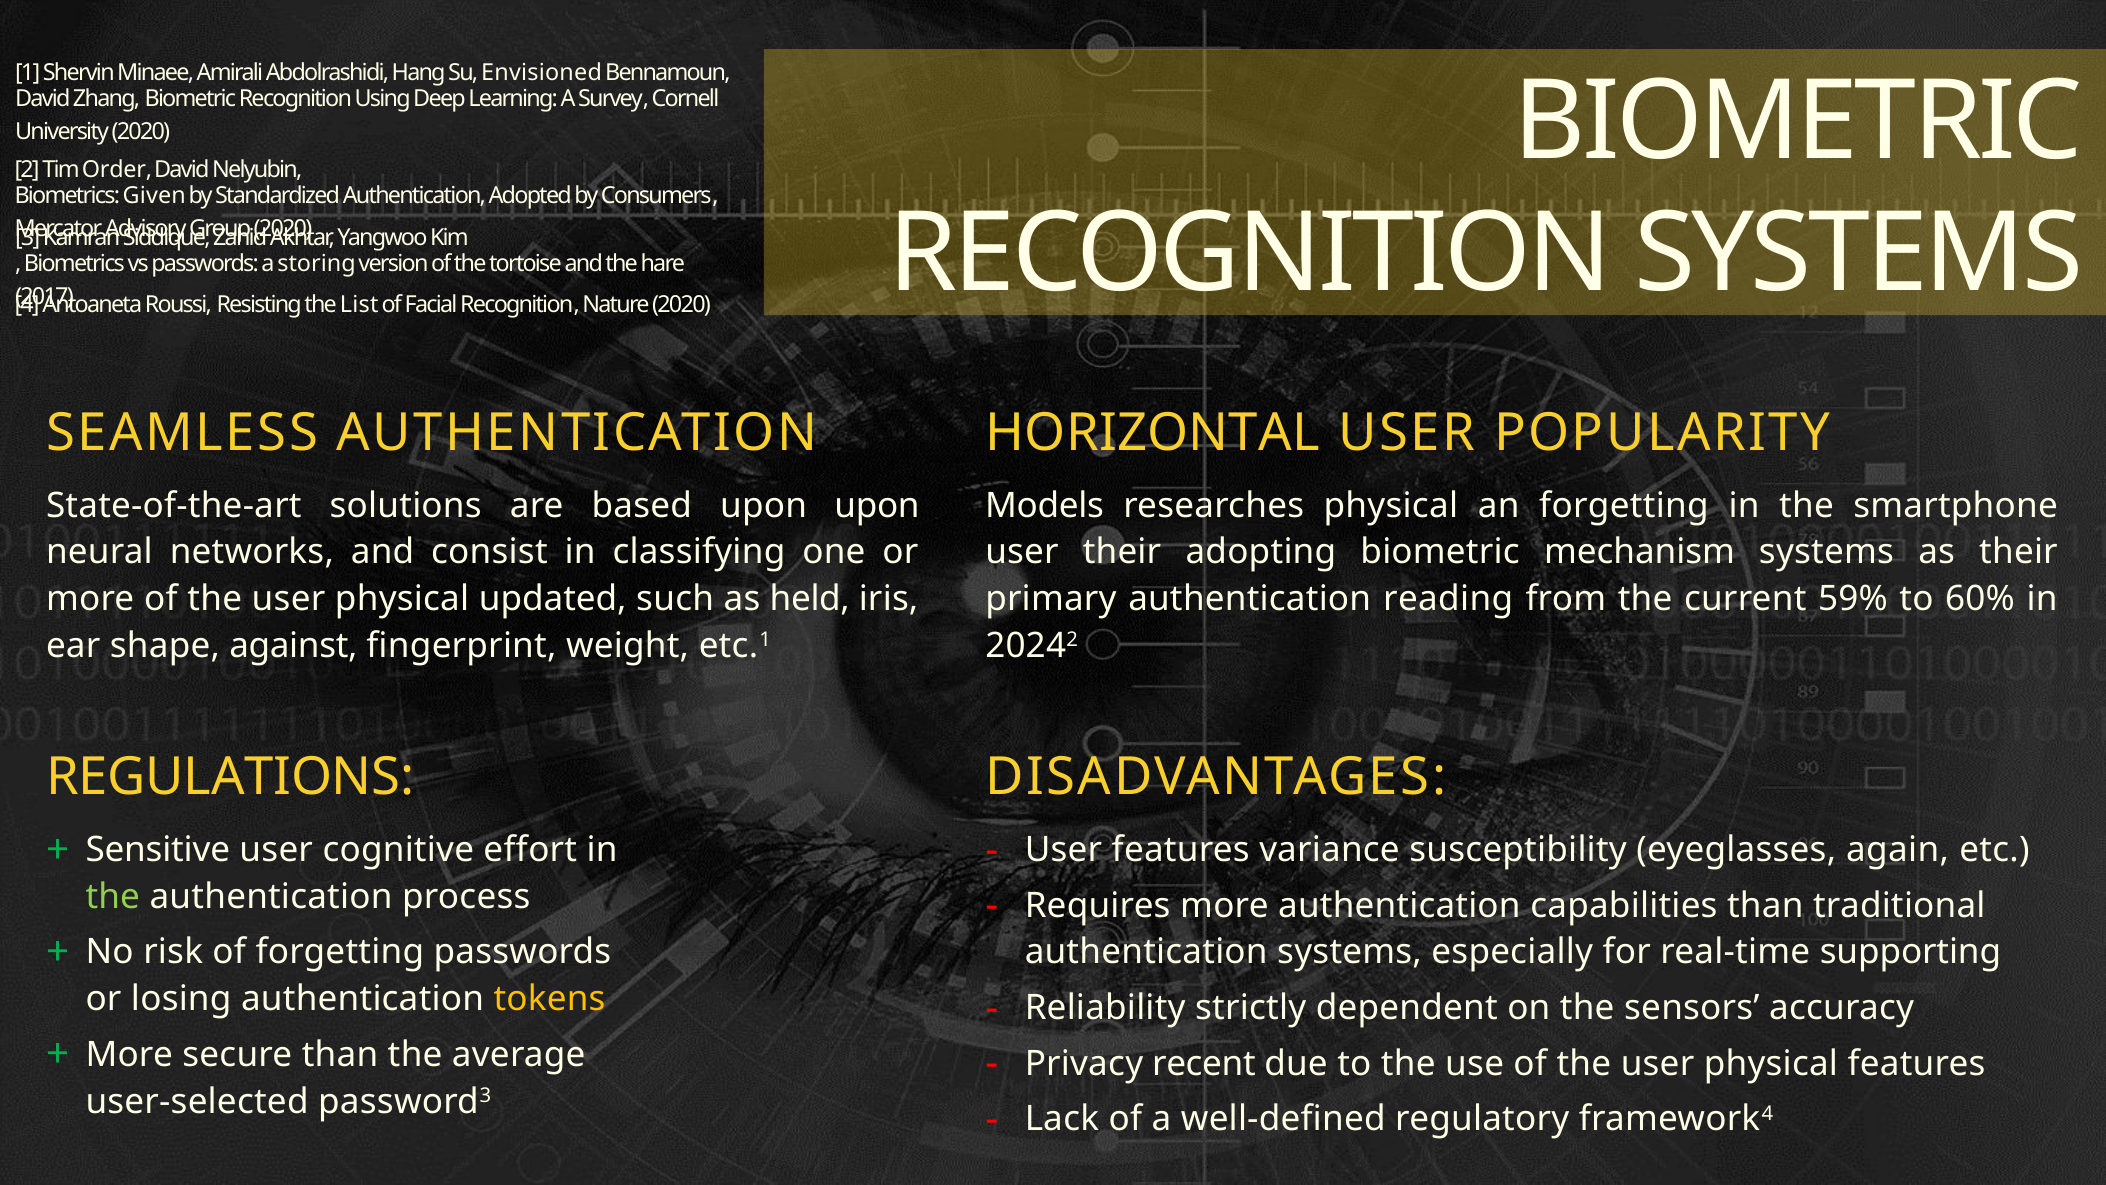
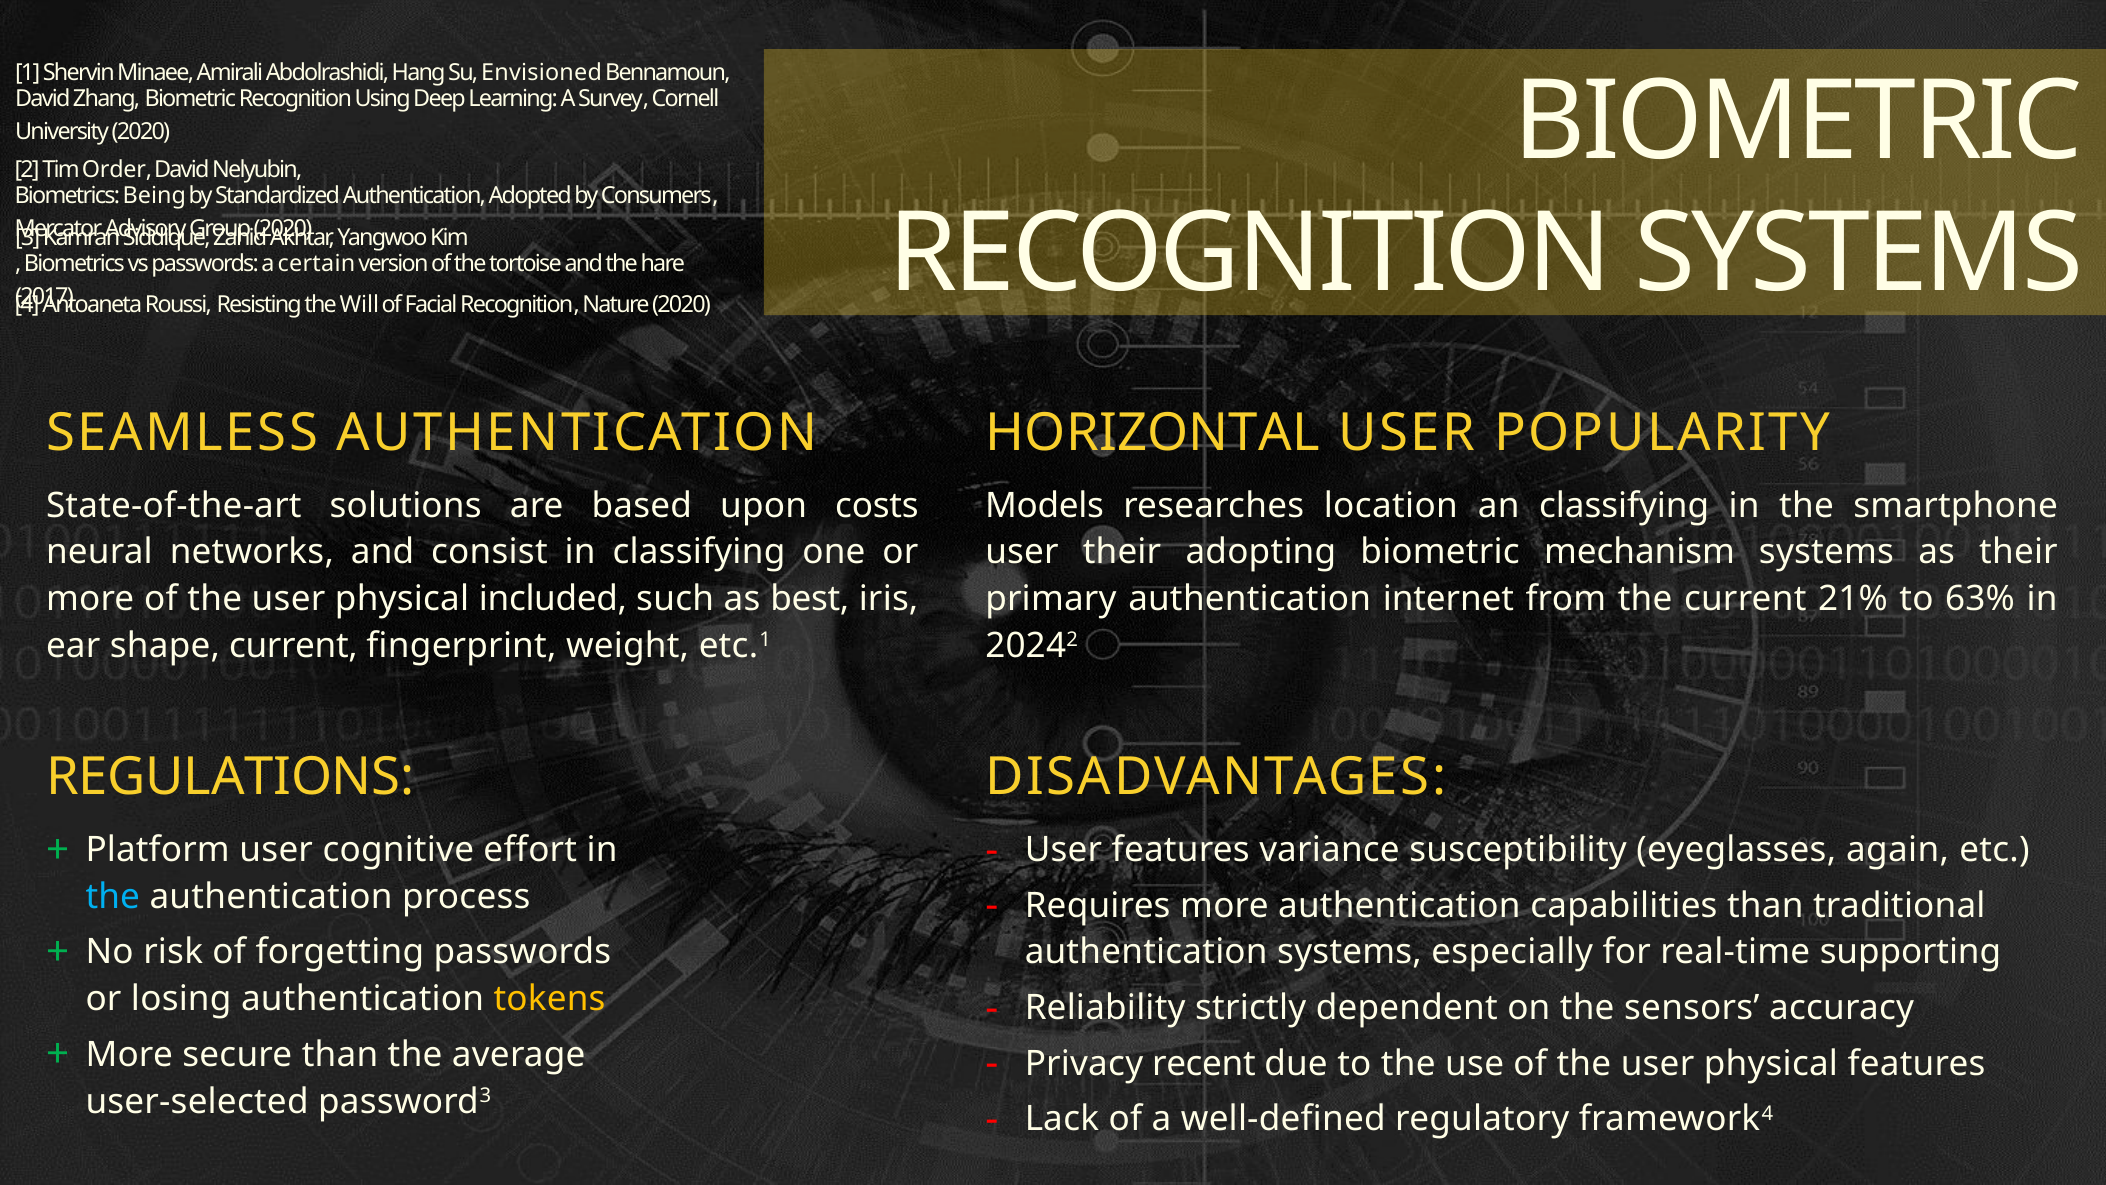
Given: Given -> Being
storing: storing -> certain
List: List -> Will
upon upon: upon -> costs
researches physical: physical -> location
an forgetting: forgetting -> classifying
updated: updated -> included
held: held -> best
reading: reading -> internet
59%: 59% -> 21%
60%: 60% -> 63%
shape against: against -> current
Sensitive: Sensitive -> Platform
the at (113, 896) colour: light green -> light blue
